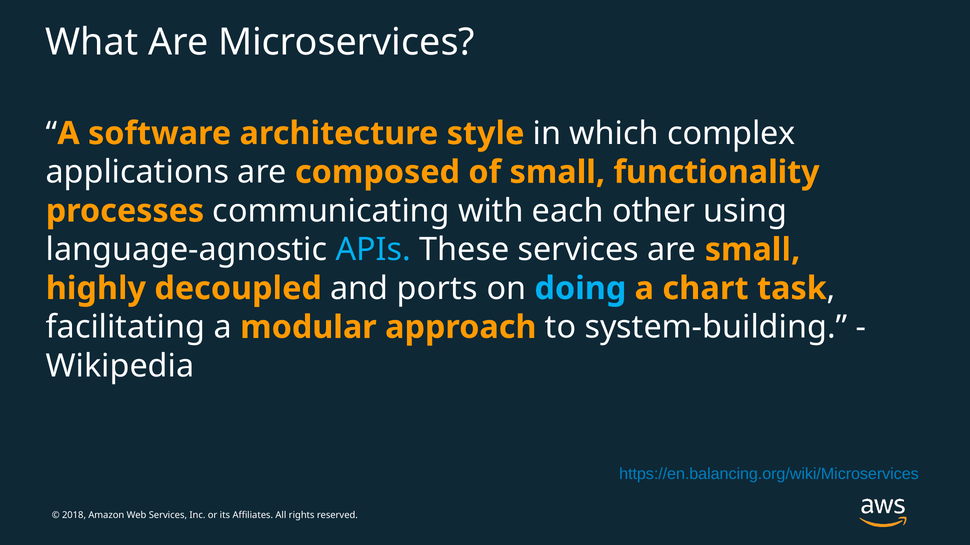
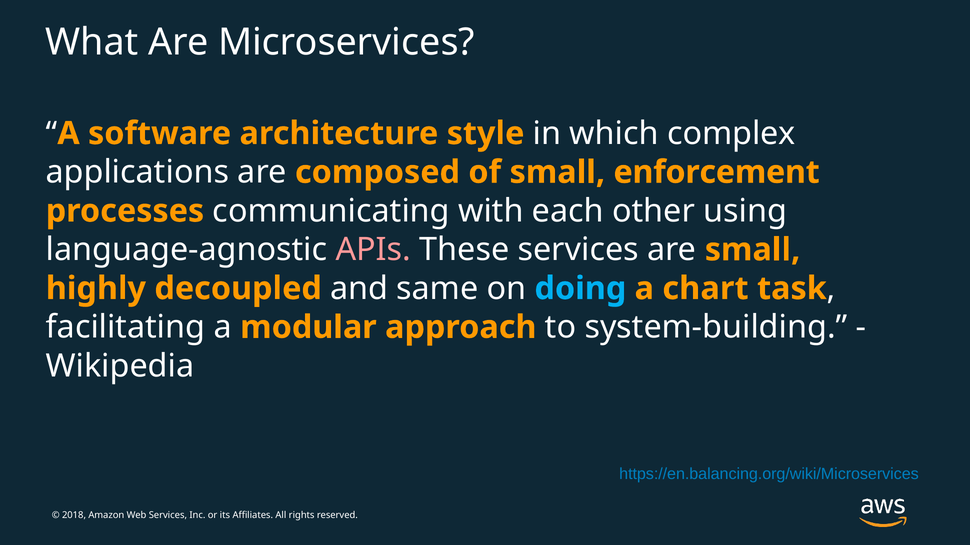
functionality: functionality -> enforcement
APIs colour: light blue -> pink
ports: ports -> same
